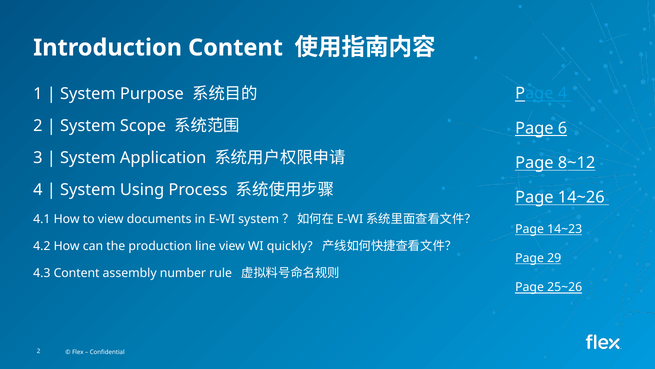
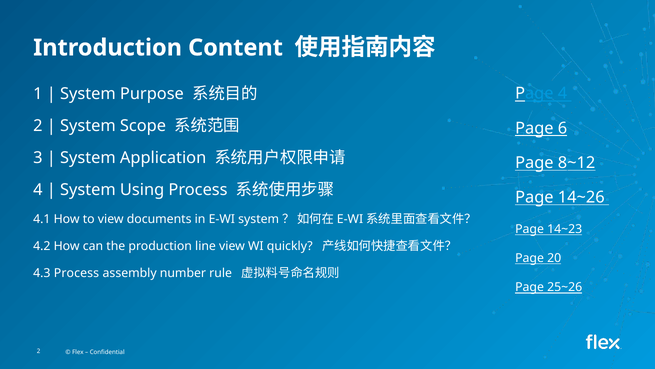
29: 29 -> 20
Content at (77, 273): Content -> Process
